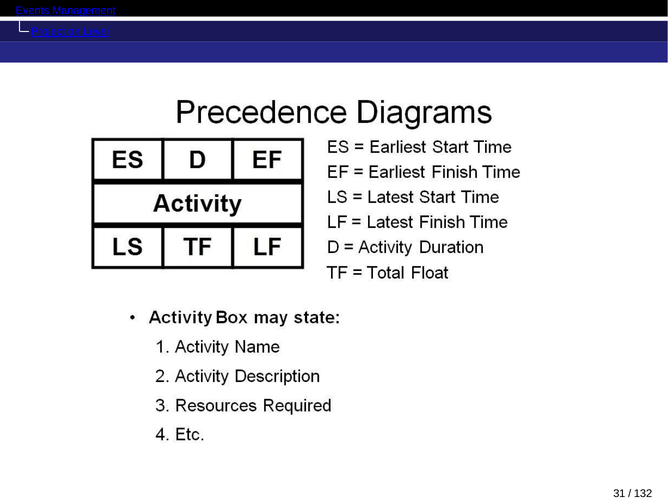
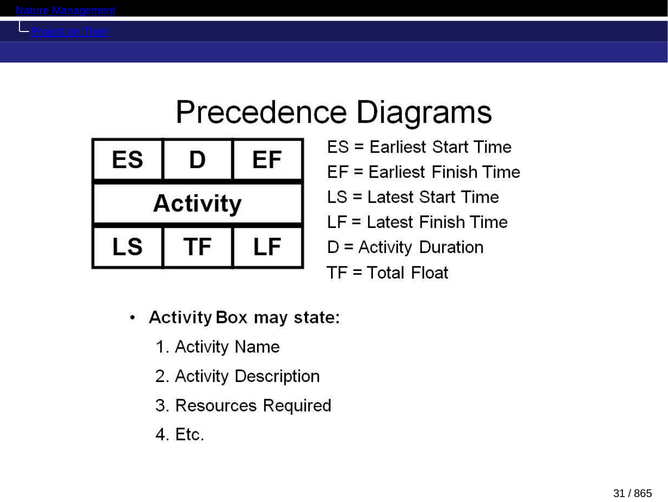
Events: Events -> Nature
Level: Level -> Their
132: 132 -> 865
